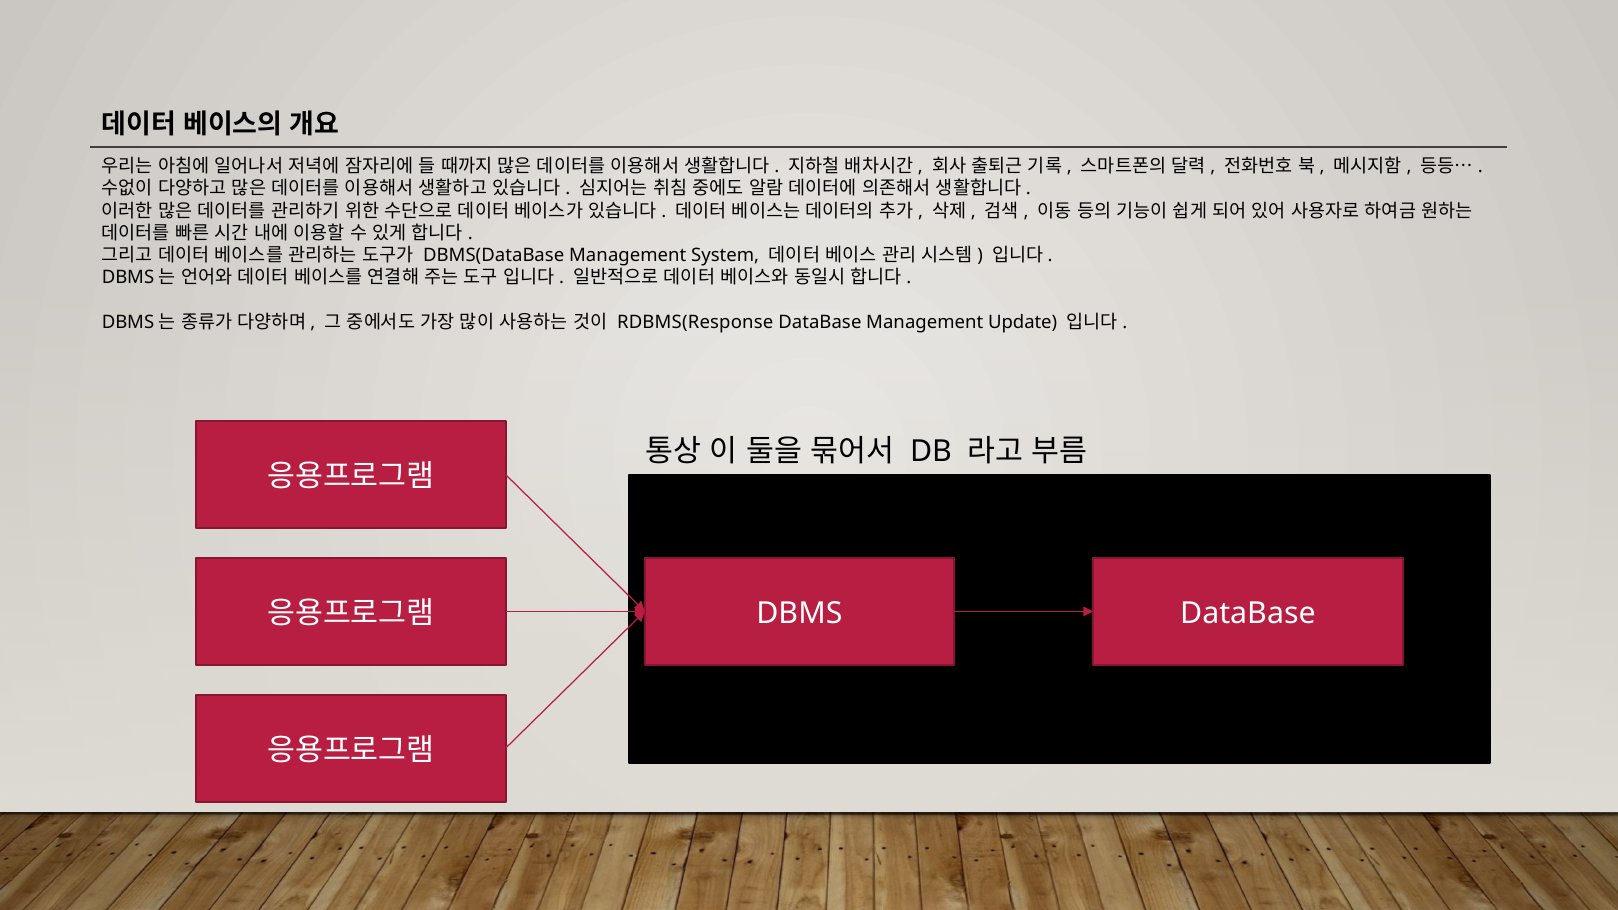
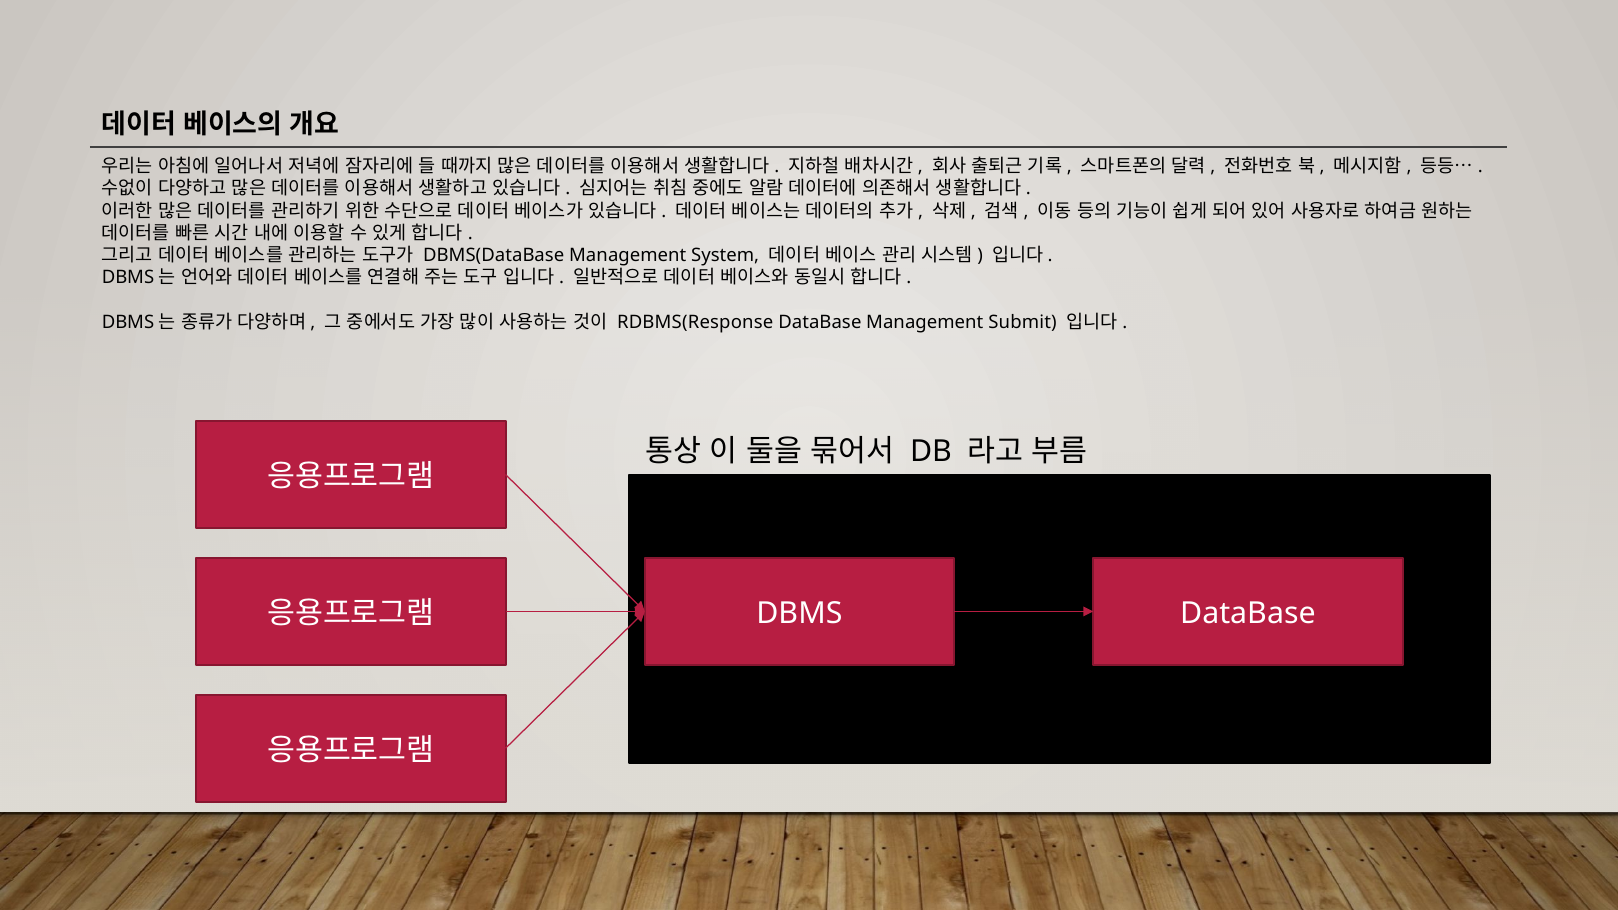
Update: Update -> Submit
